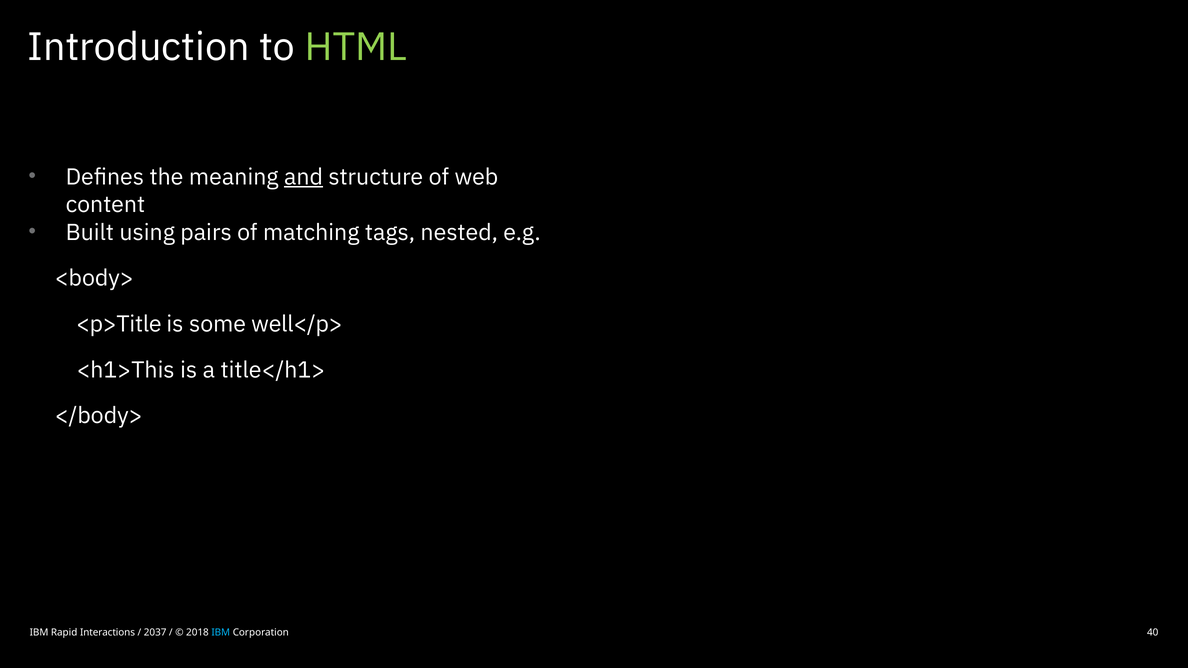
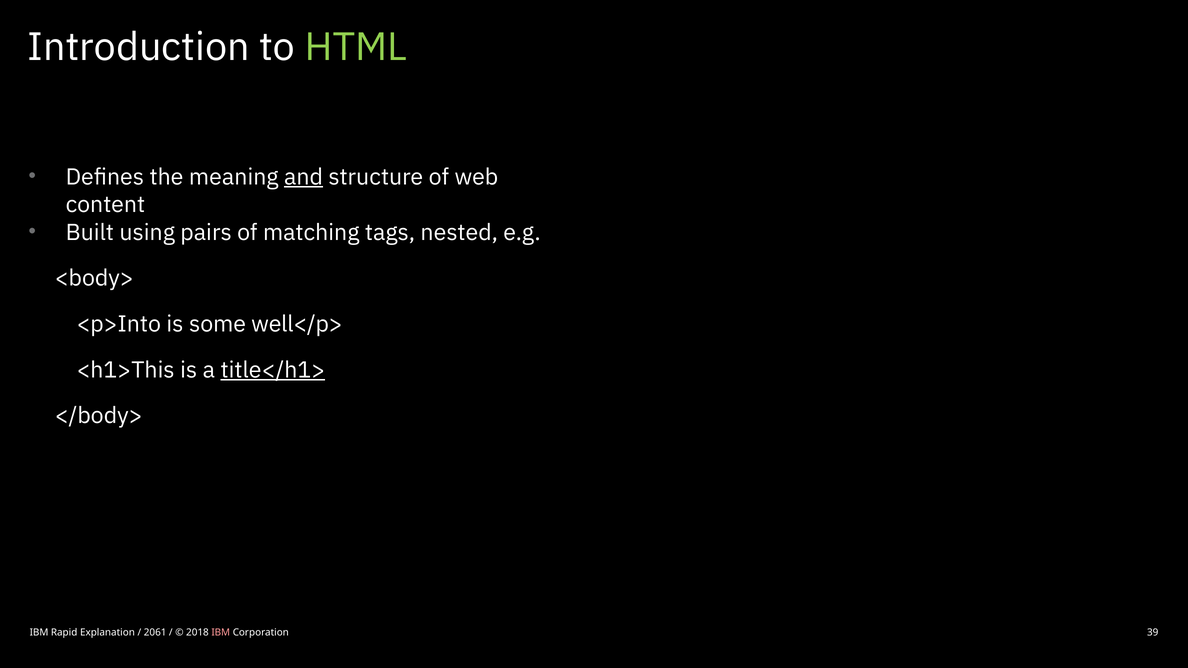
<p>Title: <p>Title -> <p>Into
title</h1> underline: none -> present
Interactions: Interactions -> Explanation
2037: 2037 -> 2061
IBM at (221, 633) colour: light blue -> pink
40: 40 -> 39
